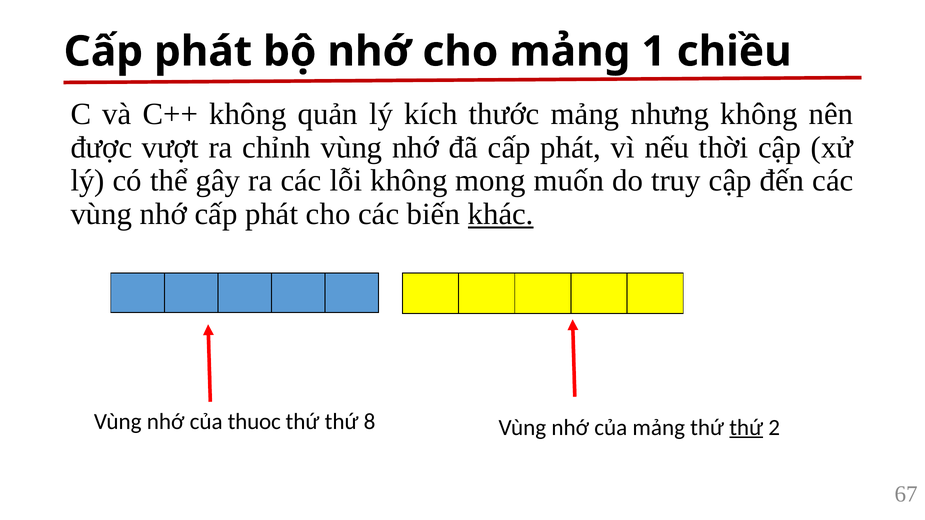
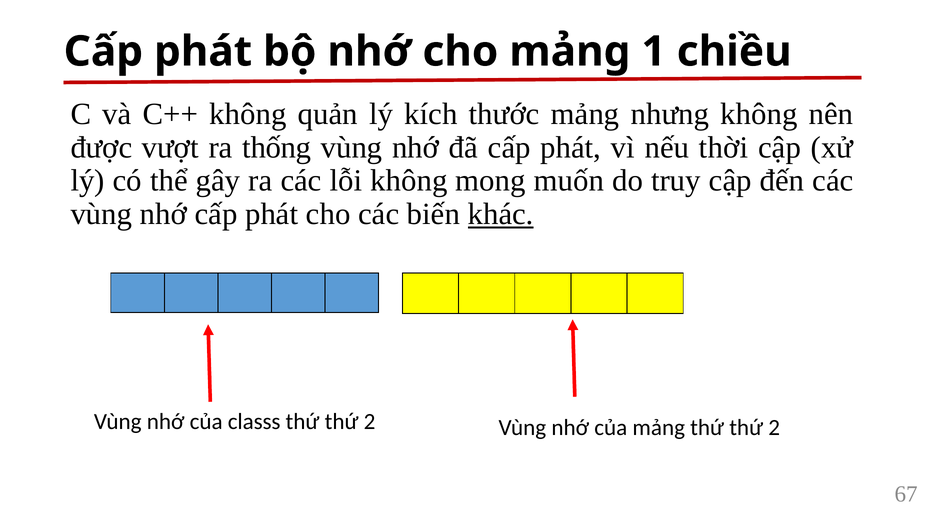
chỉnh: chỉnh -> thống
thuoc: thuoc -> classs
8 at (370, 422): 8 -> 2
thứ at (746, 428) underline: present -> none
